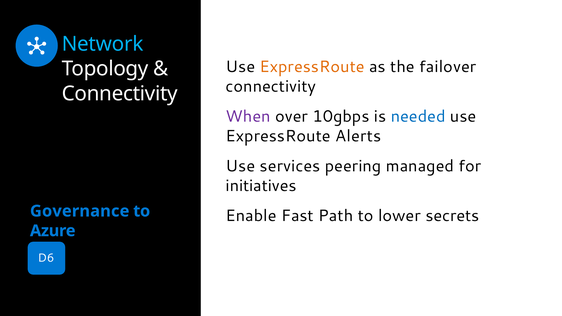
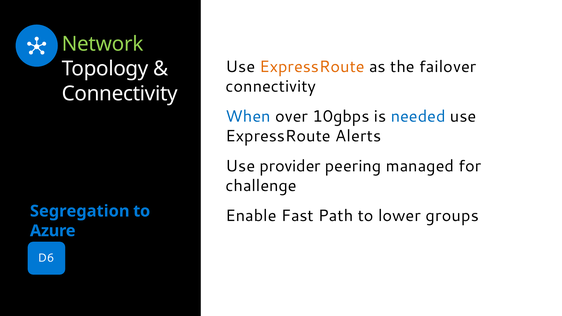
Network colour: light blue -> light green
When colour: purple -> blue
services: services -> provider
initiatives: initiatives -> challenge
Governance: Governance -> Segregation
secrets: secrets -> groups
